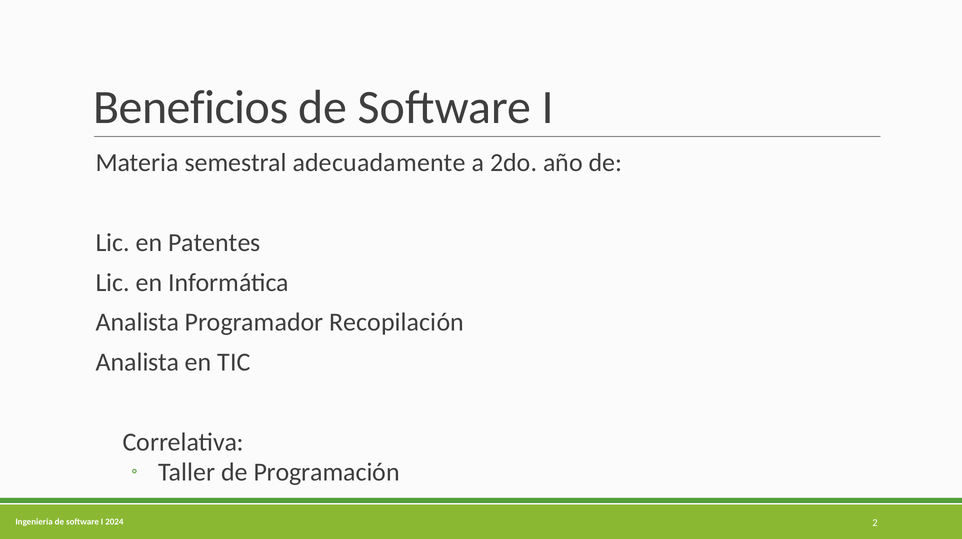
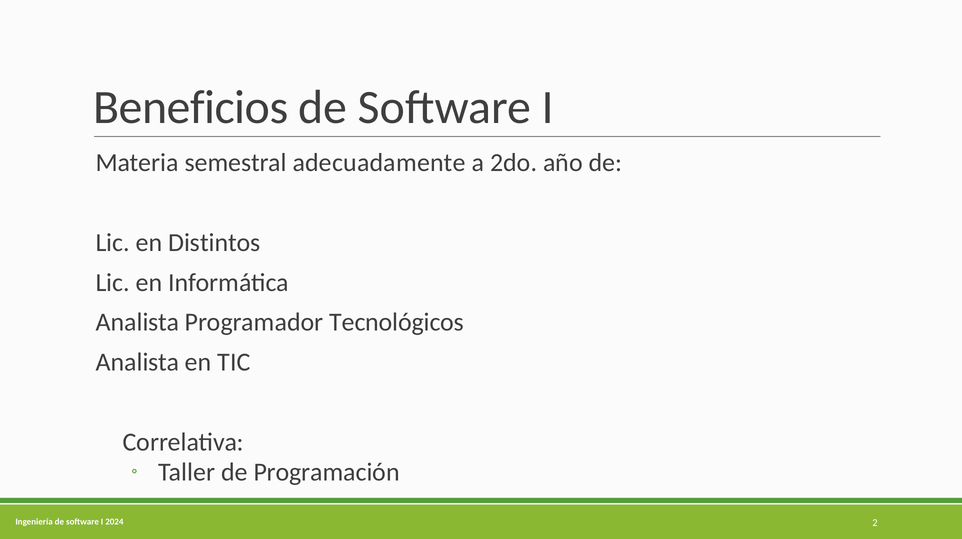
Patentes: Patentes -> Distintos
Recopilación: Recopilación -> Tecnológicos
